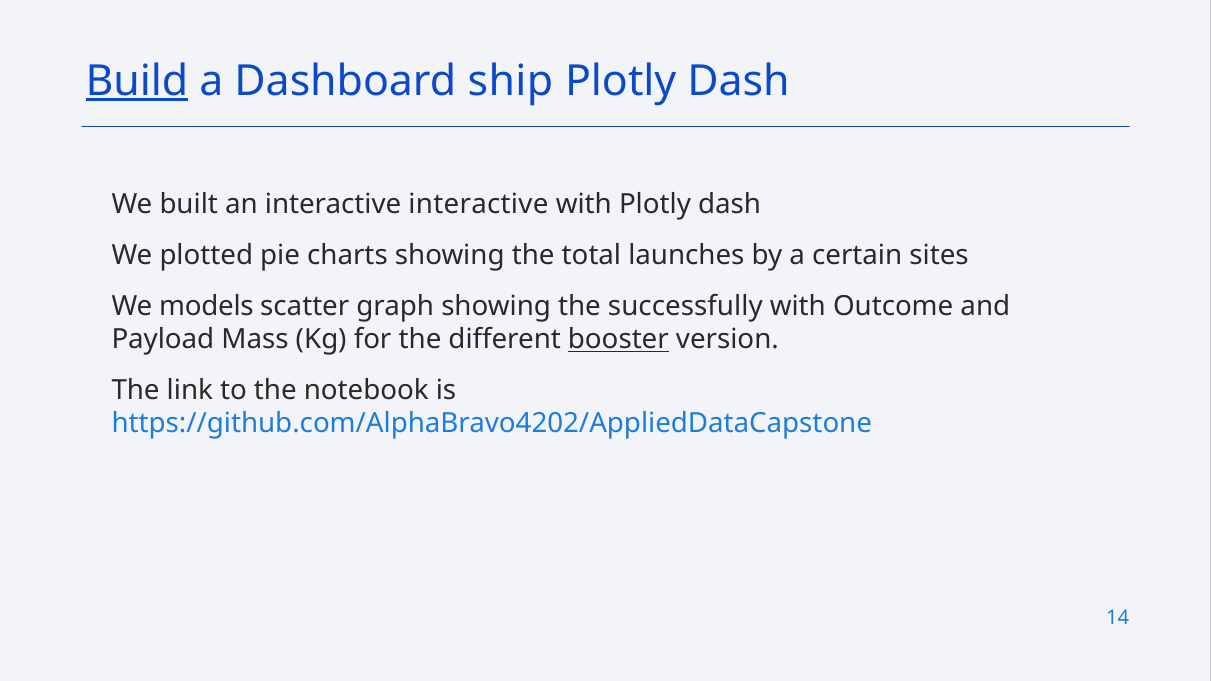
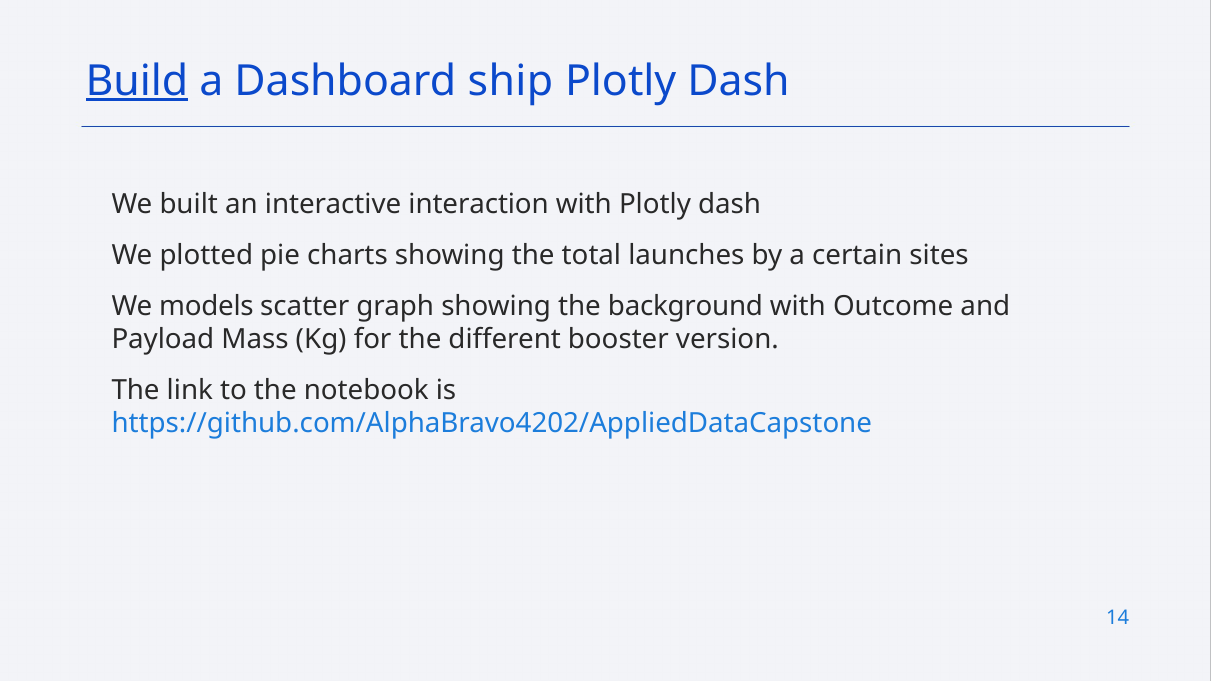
interactive interactive: interactive -> interaction
successfully: successfully -> background
booster underline: present -> none
